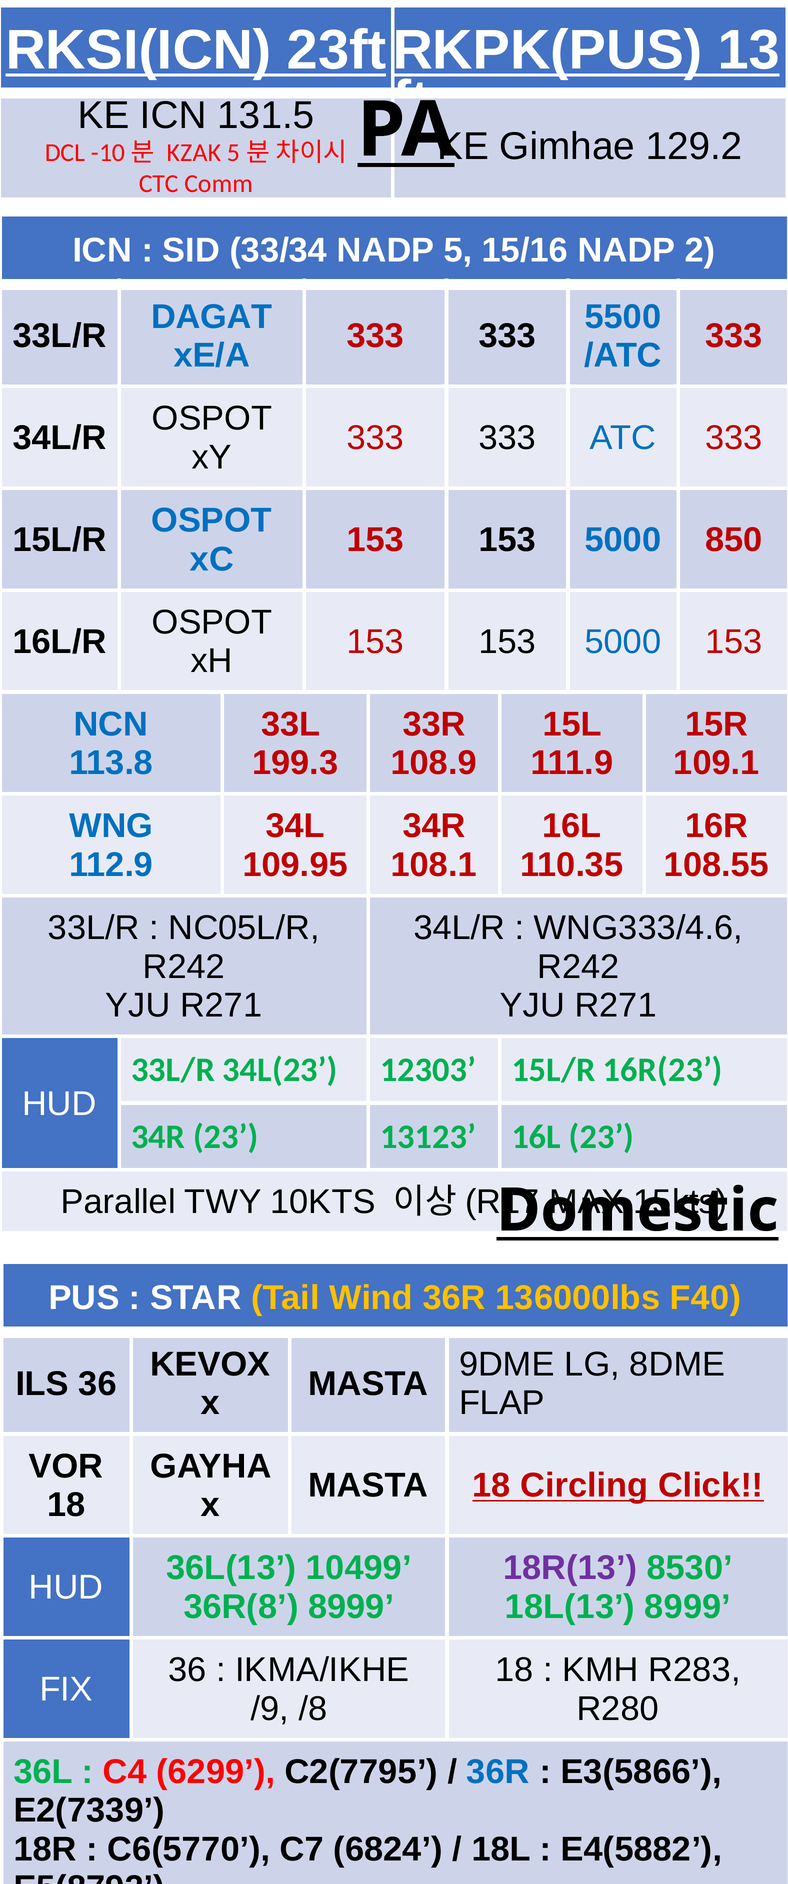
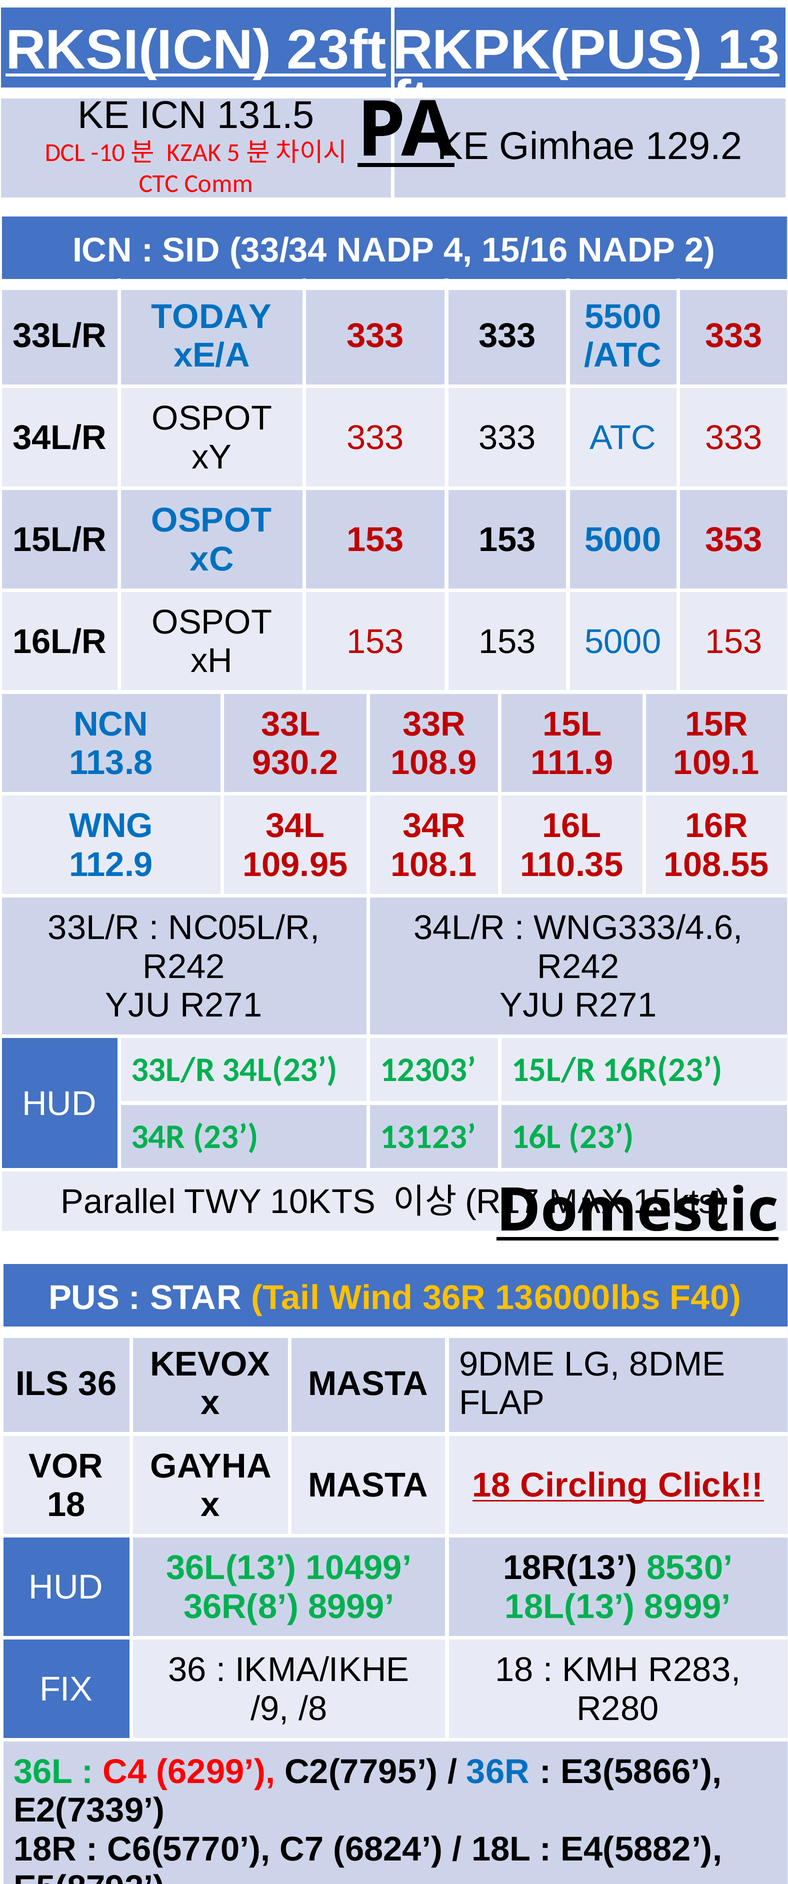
NADP 5: 5 -> 4
DAGAT: DAGAT -> TODAY
850: 850 -> 353
199.3: 199.3 -> 930.2
18R(13 colour: purple -> black
